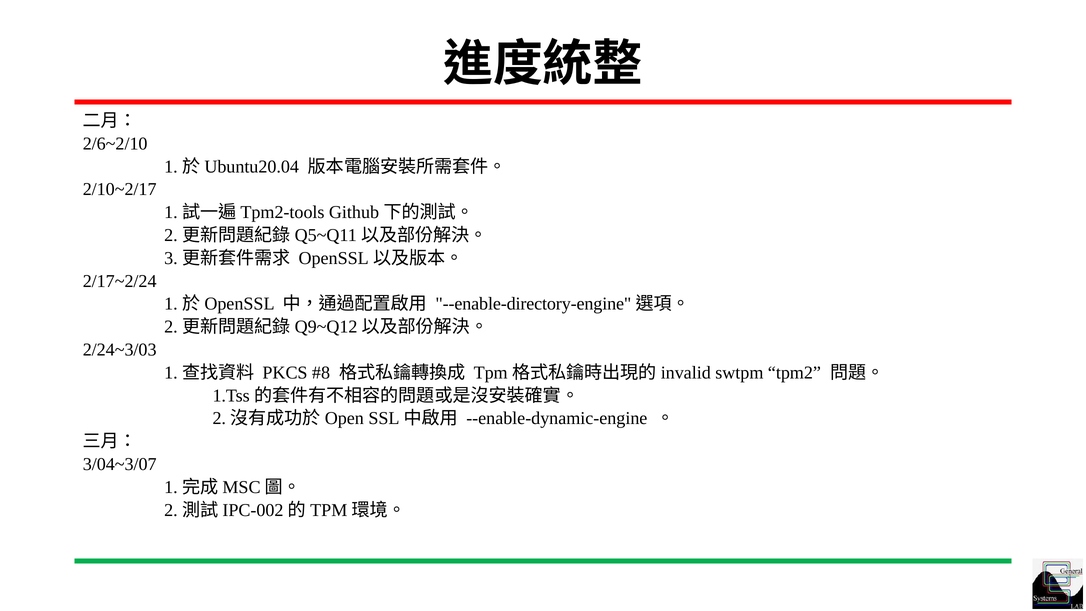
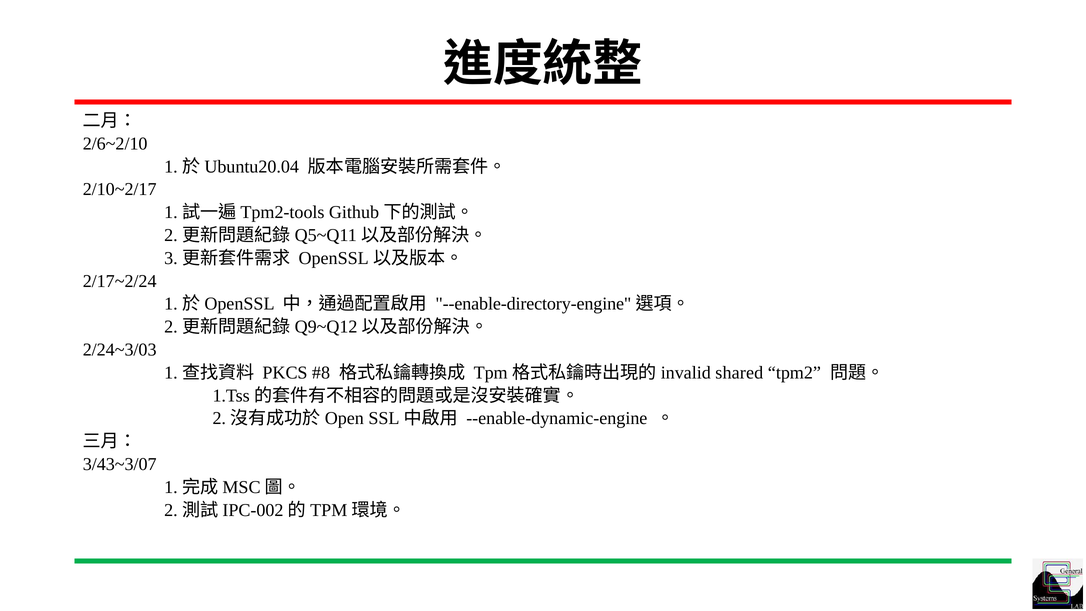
swtpm: swtpm -> shared
3/04~3/07: 3/04~3/07 -> 3/43~3/07
